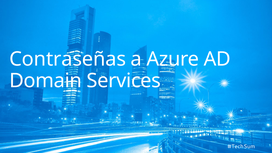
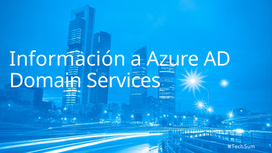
Contraseñas: Contraseñas -> Información
